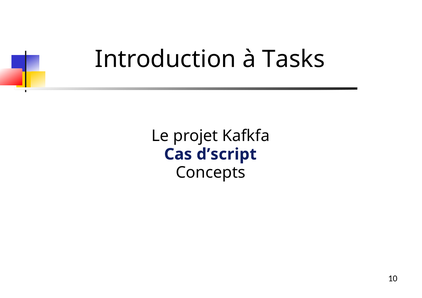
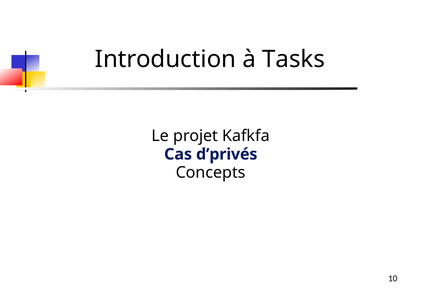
d’script: d’script -> d’privés
